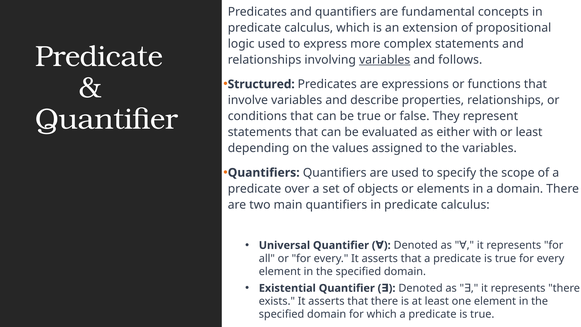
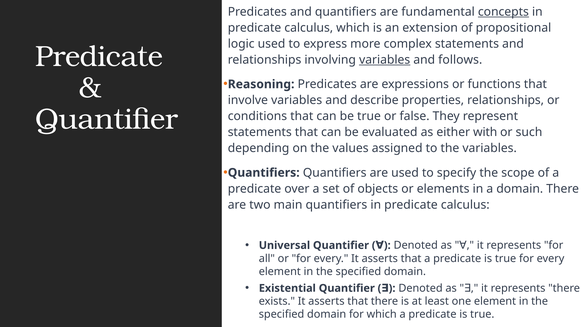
concepts underline: none -> present
Structured: Structured -> Reasoning
or least: least -> such
